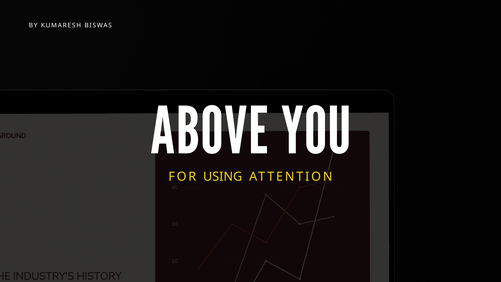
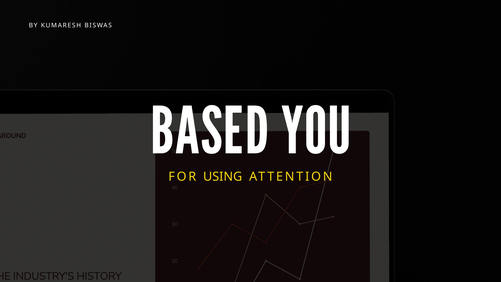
ABOVE: ABOVE -> BASED
